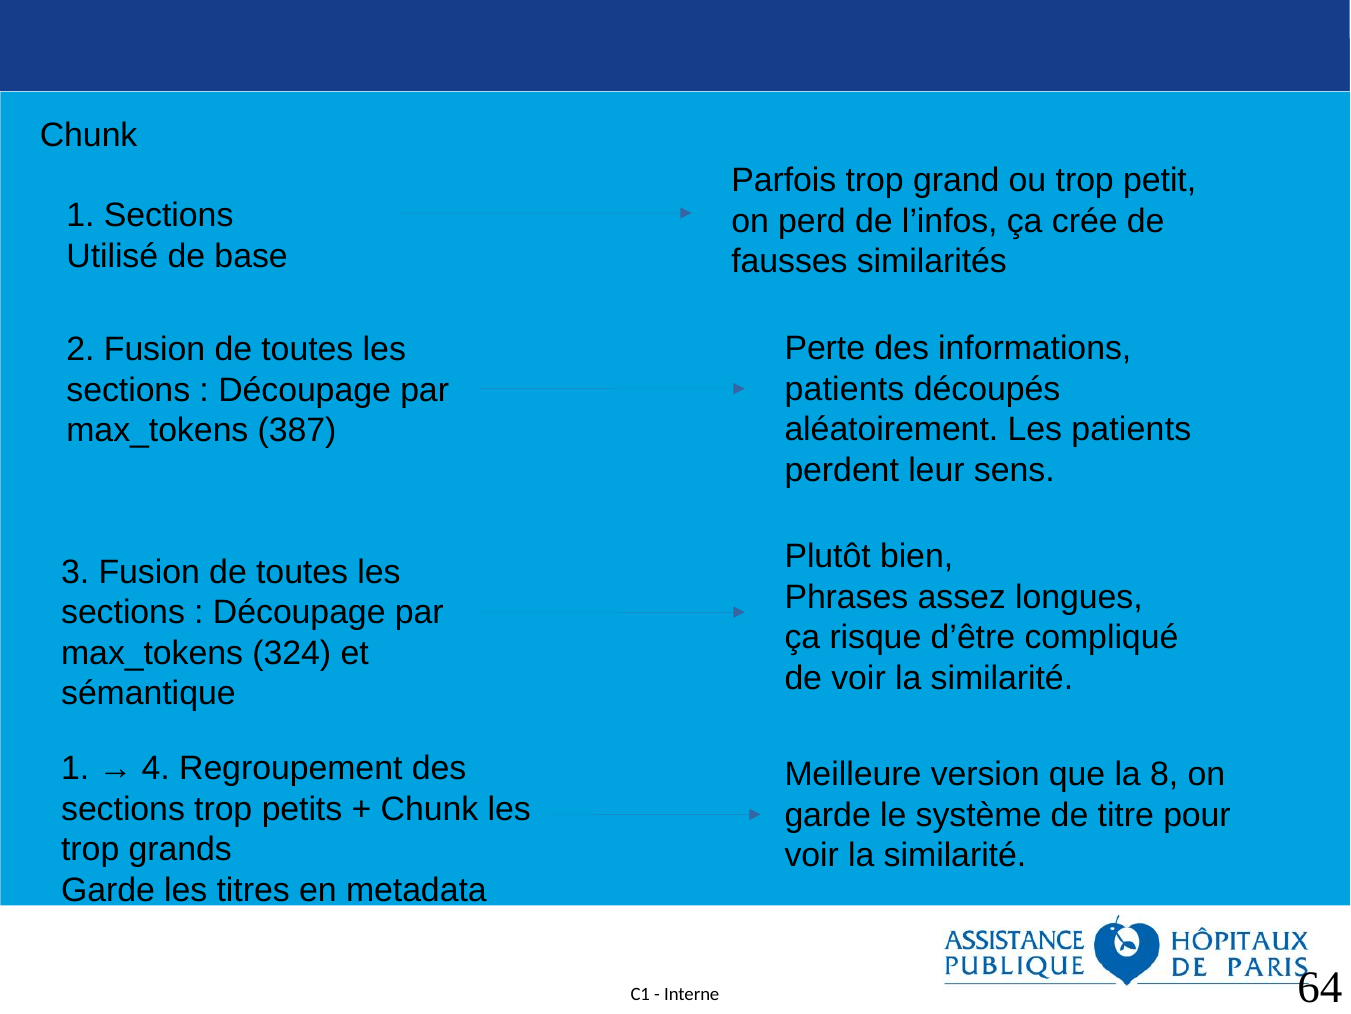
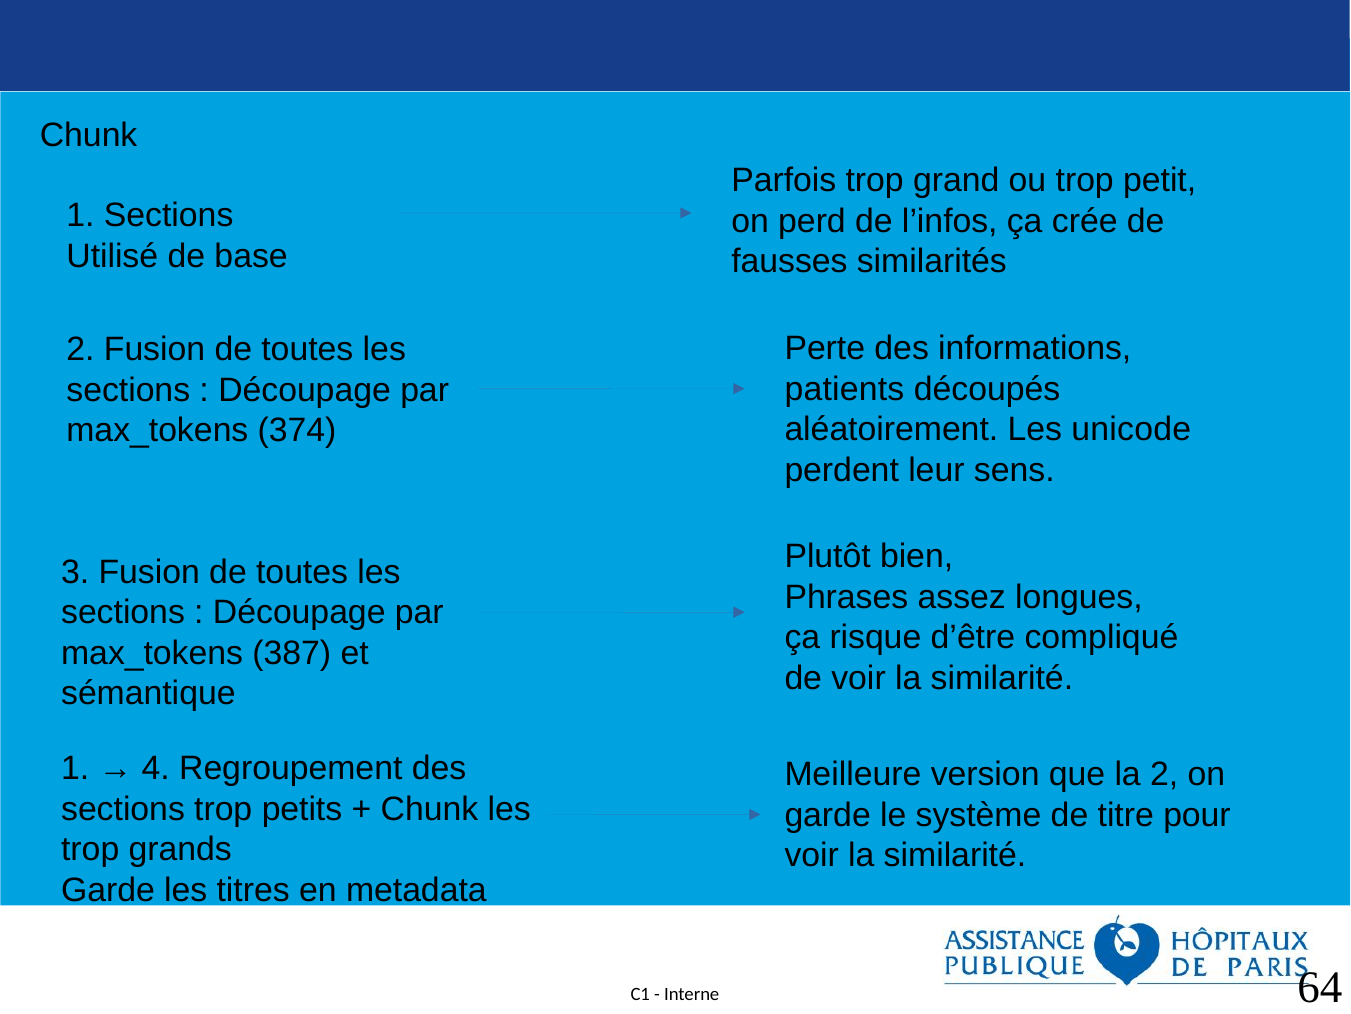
Les patients: patients -> unicode
387: 387 -> 374
324: 324 -> 387
la 8: 8 -> 2
